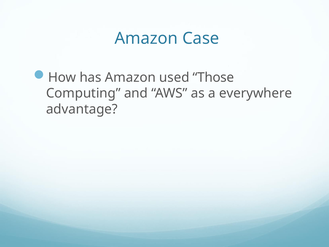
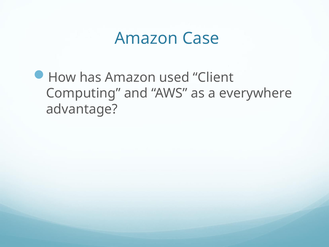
Those: Those -> Client
